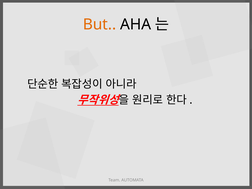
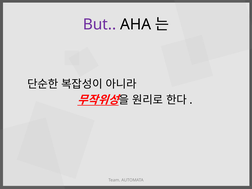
But colour: orange -> purple
